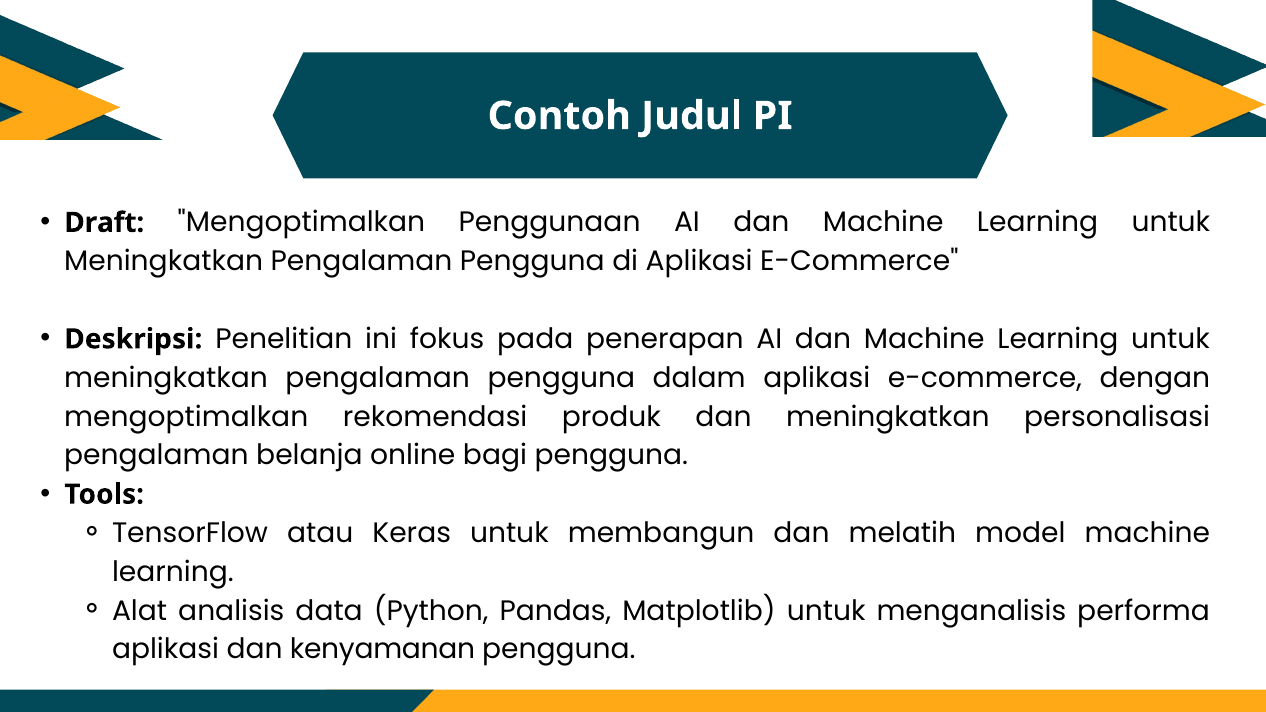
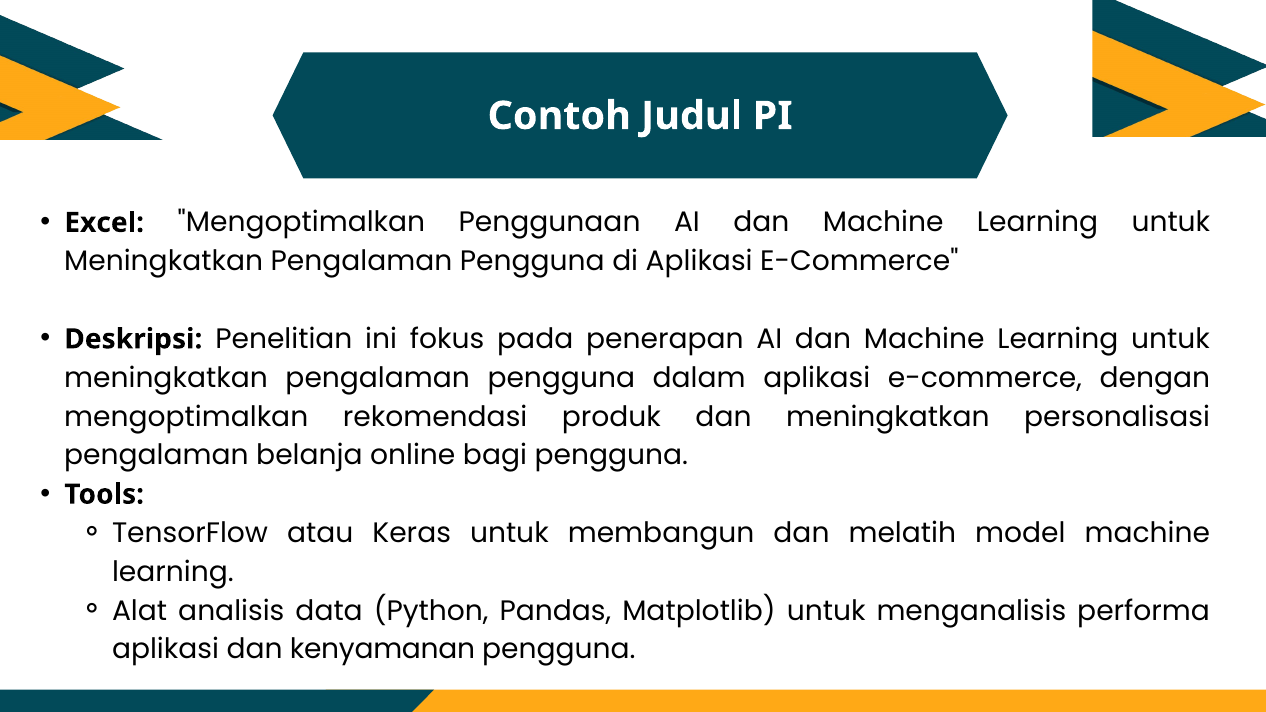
Draft: Draft -> Excel
